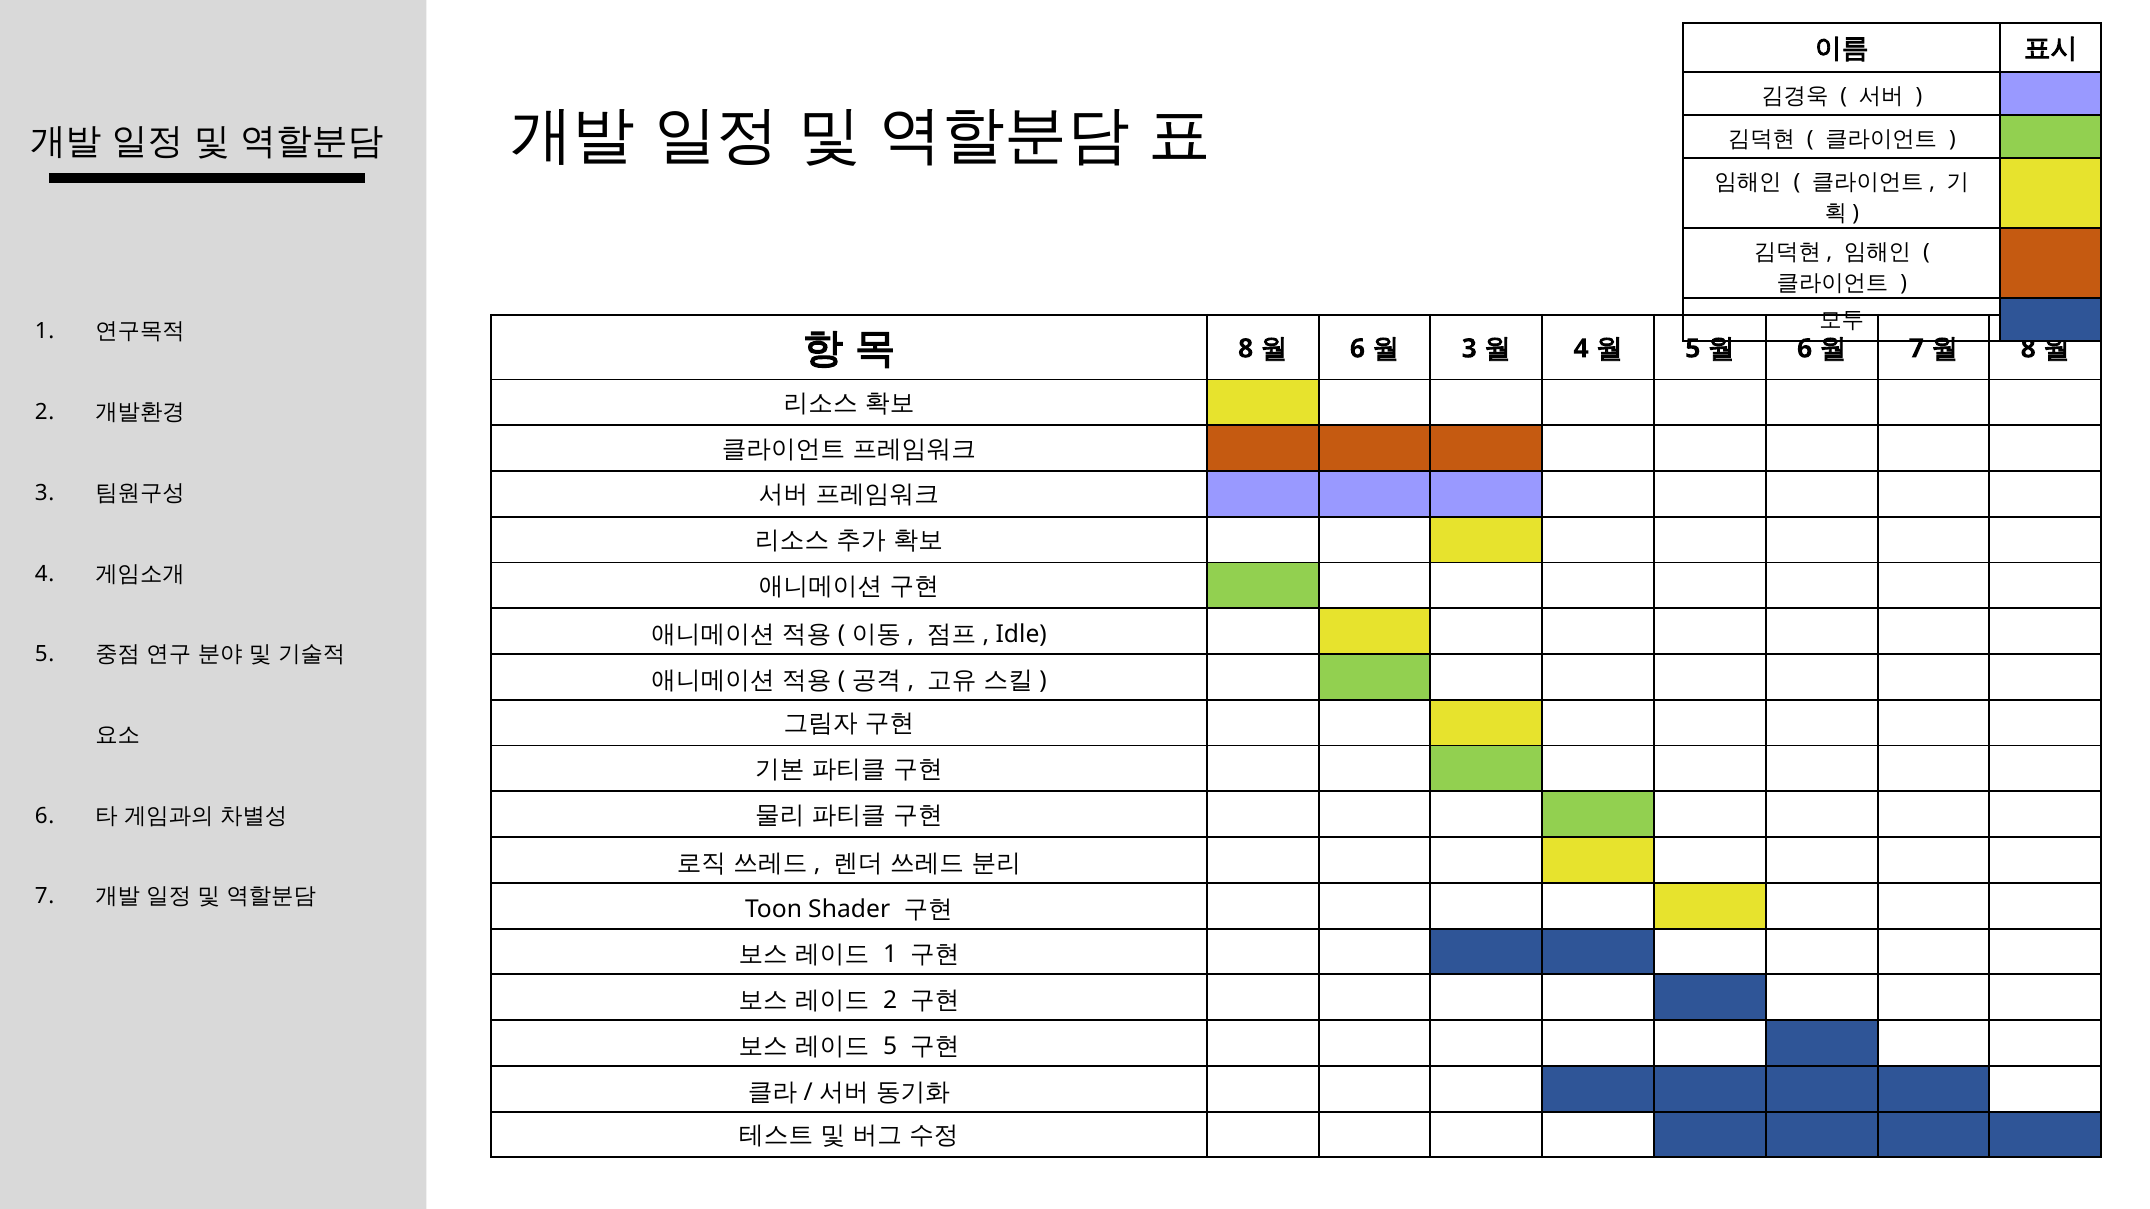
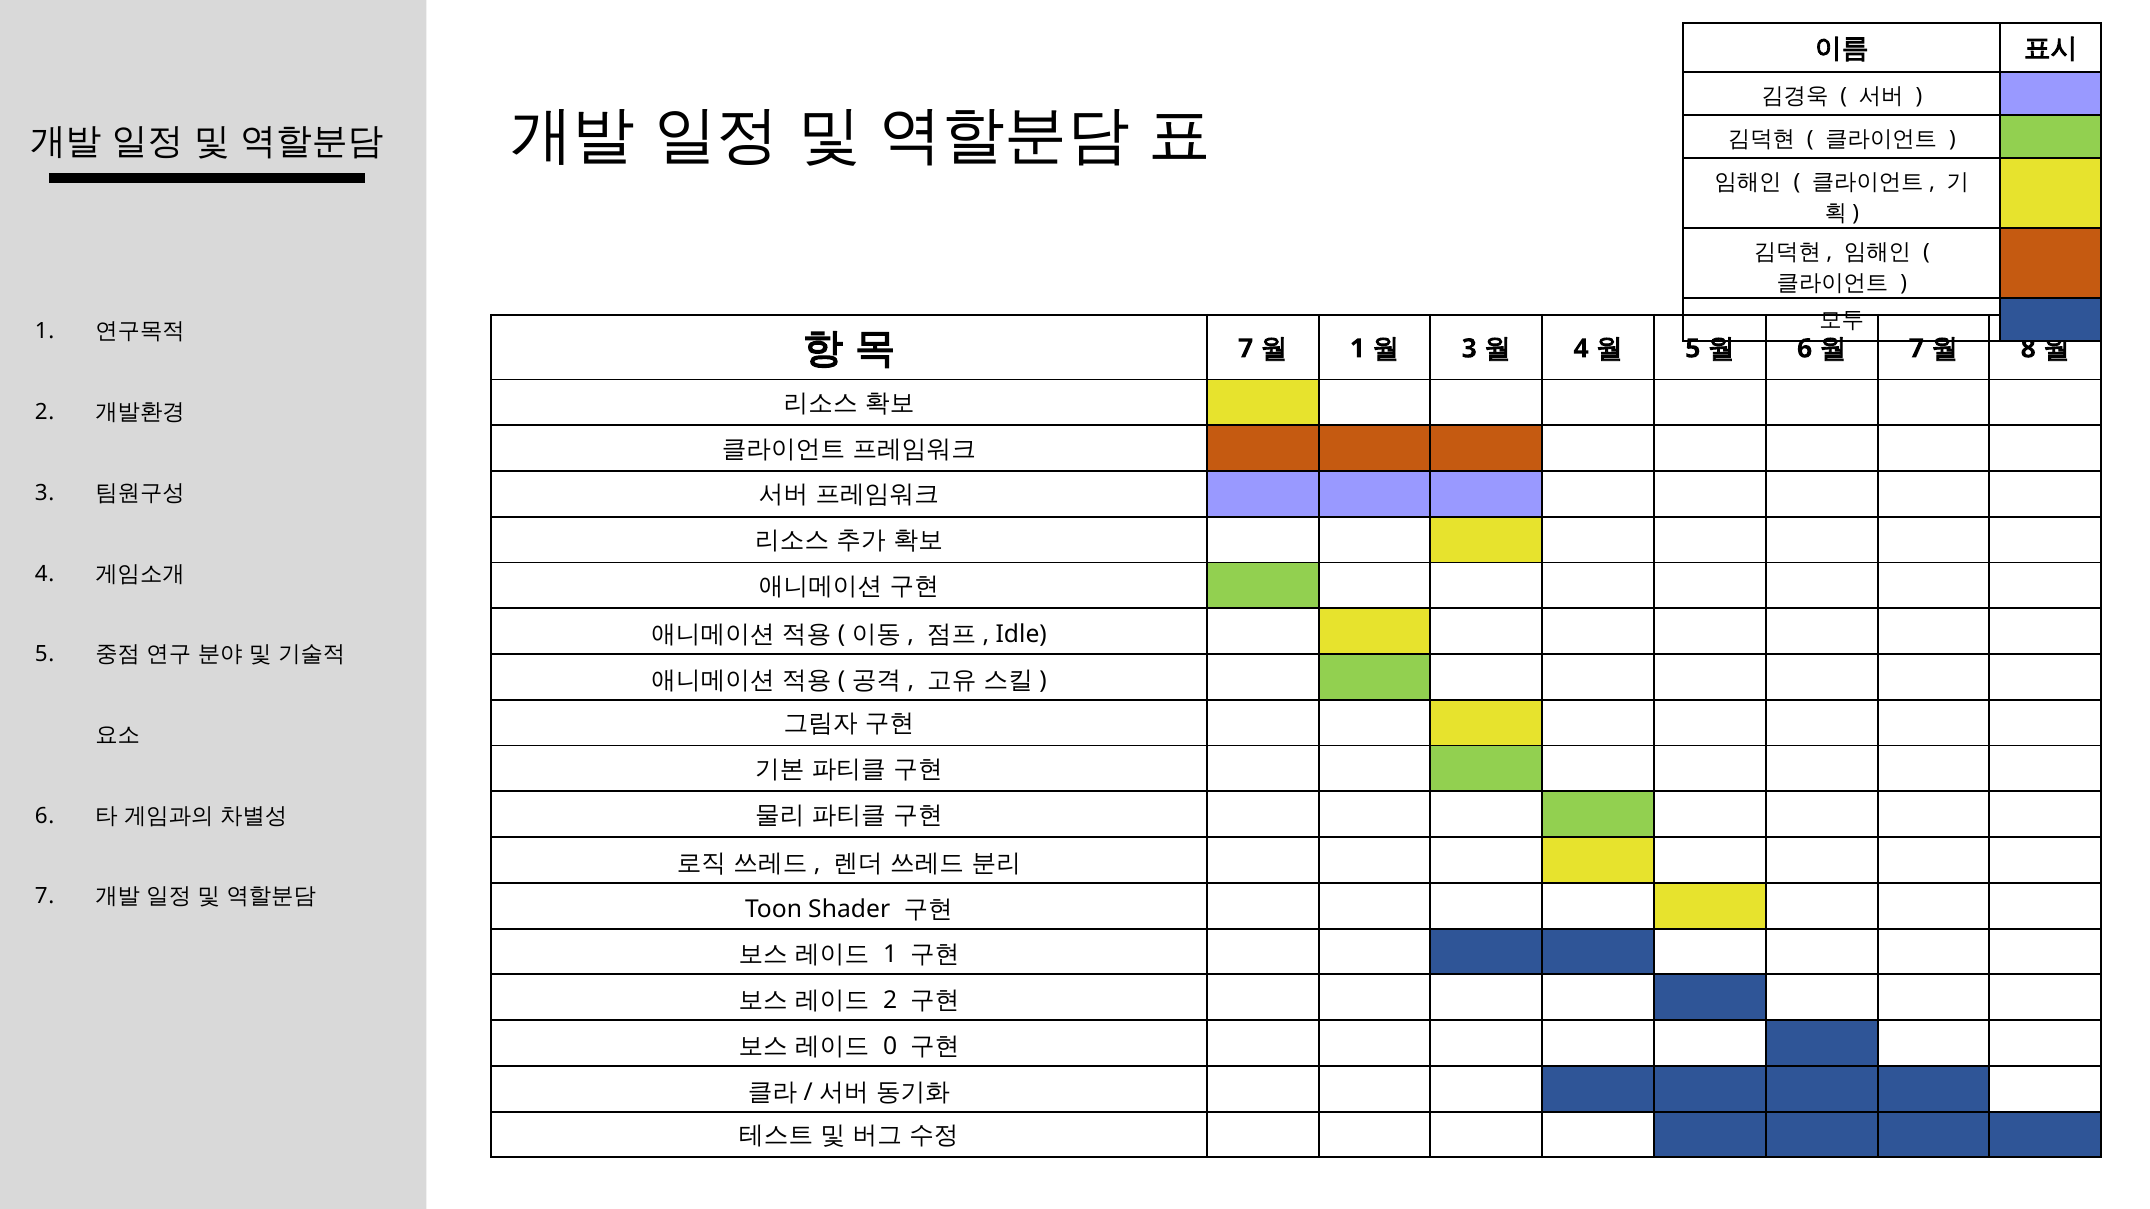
8 at (1246, 349): 8 -> 7
6 at (1357, 349): 6 -> 1
5 at (890, 1047): 5 -> 0
